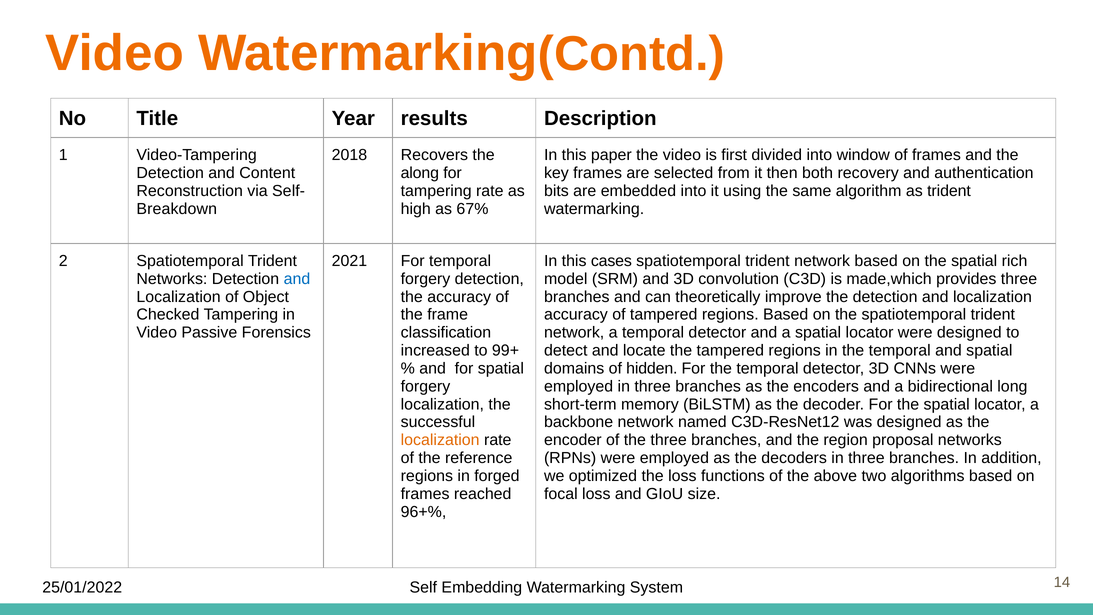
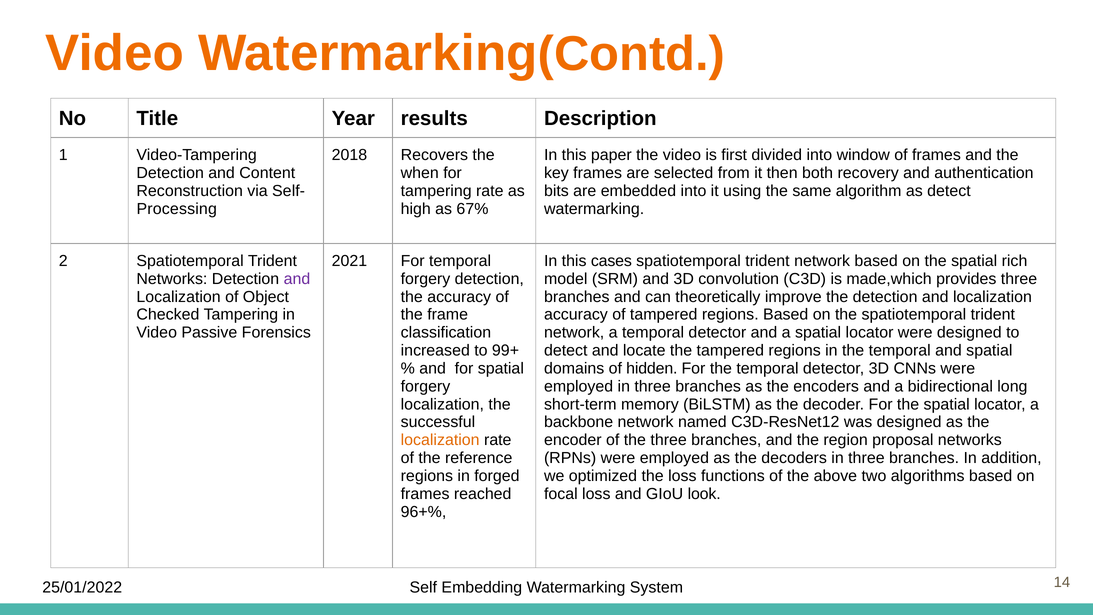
along: along -> when
as trident: trident -> detect
Breakdown: Breakdown -> Processing
and at (297, 279) colour: blue -> purple
size: size -> look
